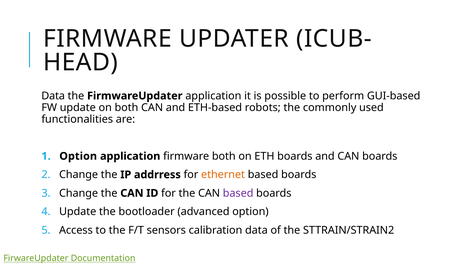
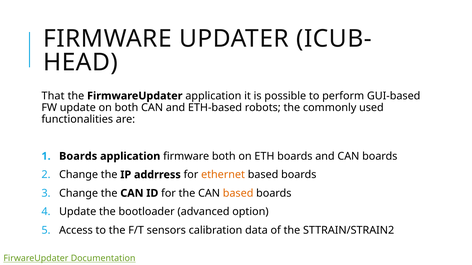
Data at (53, 96): Data -> That
Option at (78, 156): Option -> Boards
based at (238, 194) colour: purple -> orange
